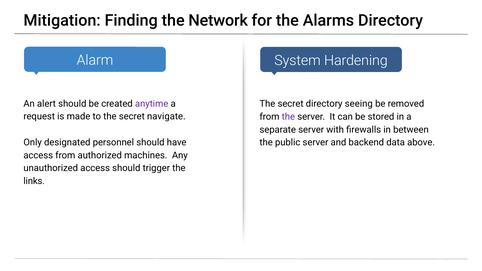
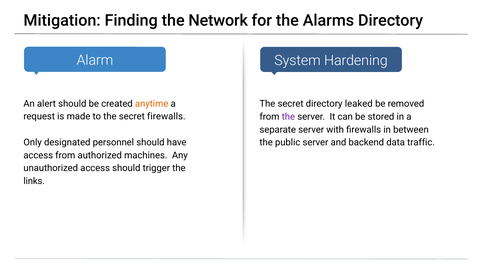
anytime colour: purple -> orange
seeing: seeing -> leaked
secret navigate: navigate -> firewalls
above: above -> traffic
